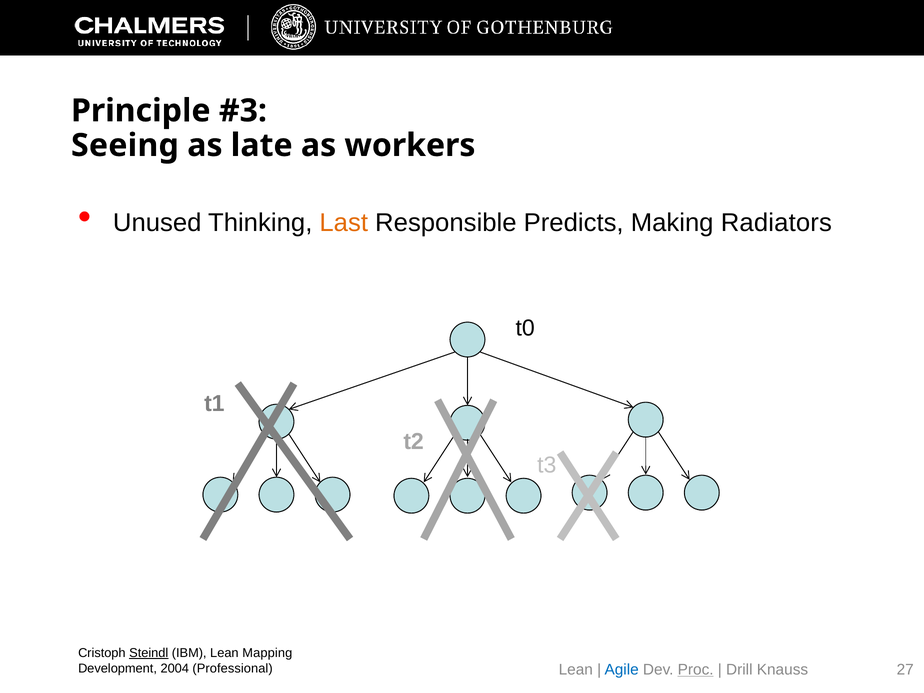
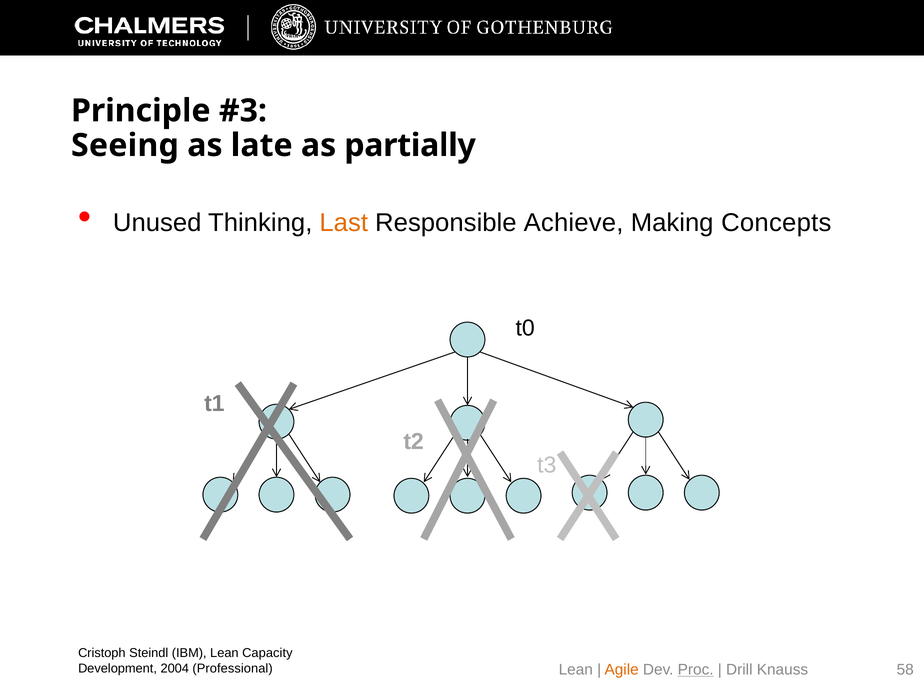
workers: workers -> partially
Predicts: Predicts -> Achieve
Radiators: Radiators -> Concepts
Steindl underline: present -> none
Mapping: Mapping -> Capacity
Agile colour: blue -> orange
27: 27 -> 58
